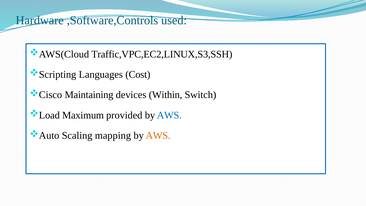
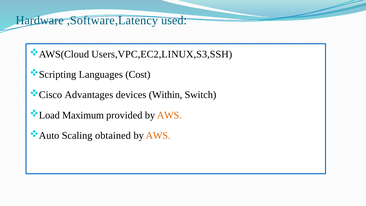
,Software,Controls: ,Software,Controls -> ,Software,Latency
Traffic,VPC,EC2,LINUX,S3,SSH: Traffic,VPC,EC2,LINUX,S3,SSH -> Users,VPC,EC2,LINUX,S3,SSH
Maintaining: Maintaining -> Advantages
AWS at (169, 115) colour: blue -> orange
mapping: mapping -> obtained
